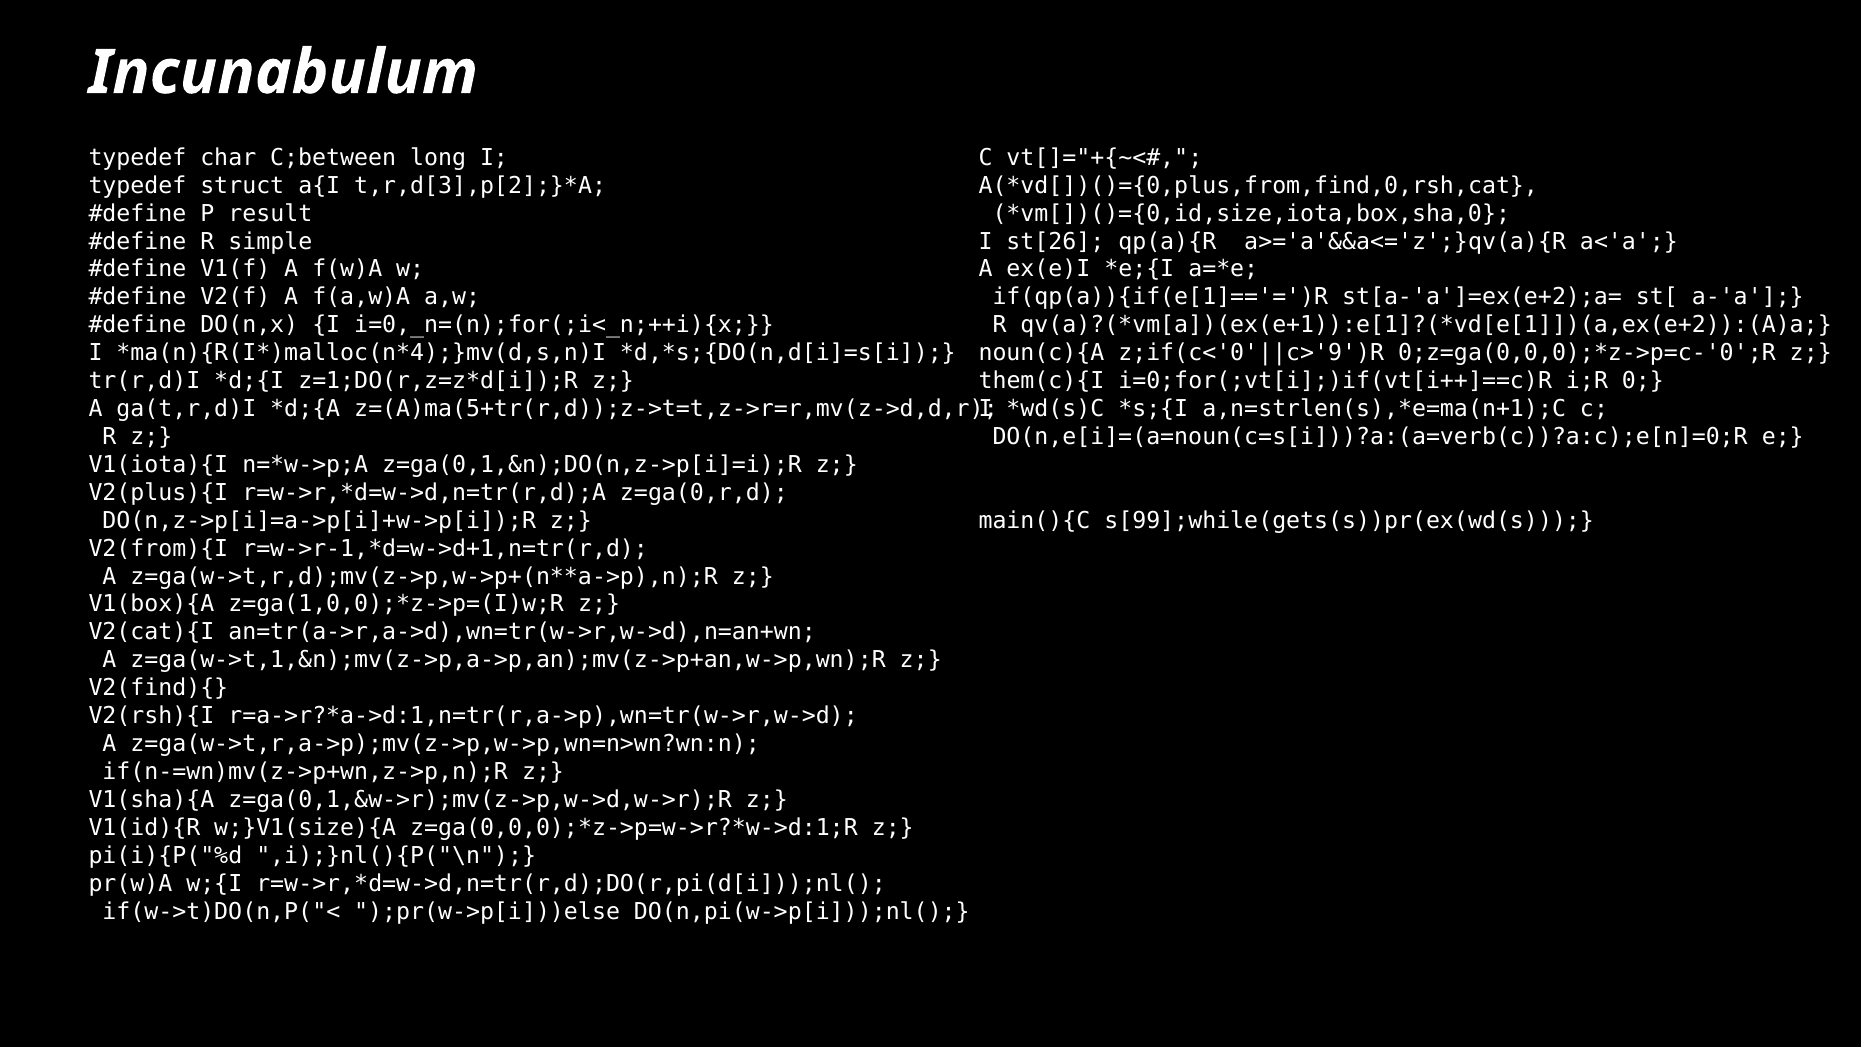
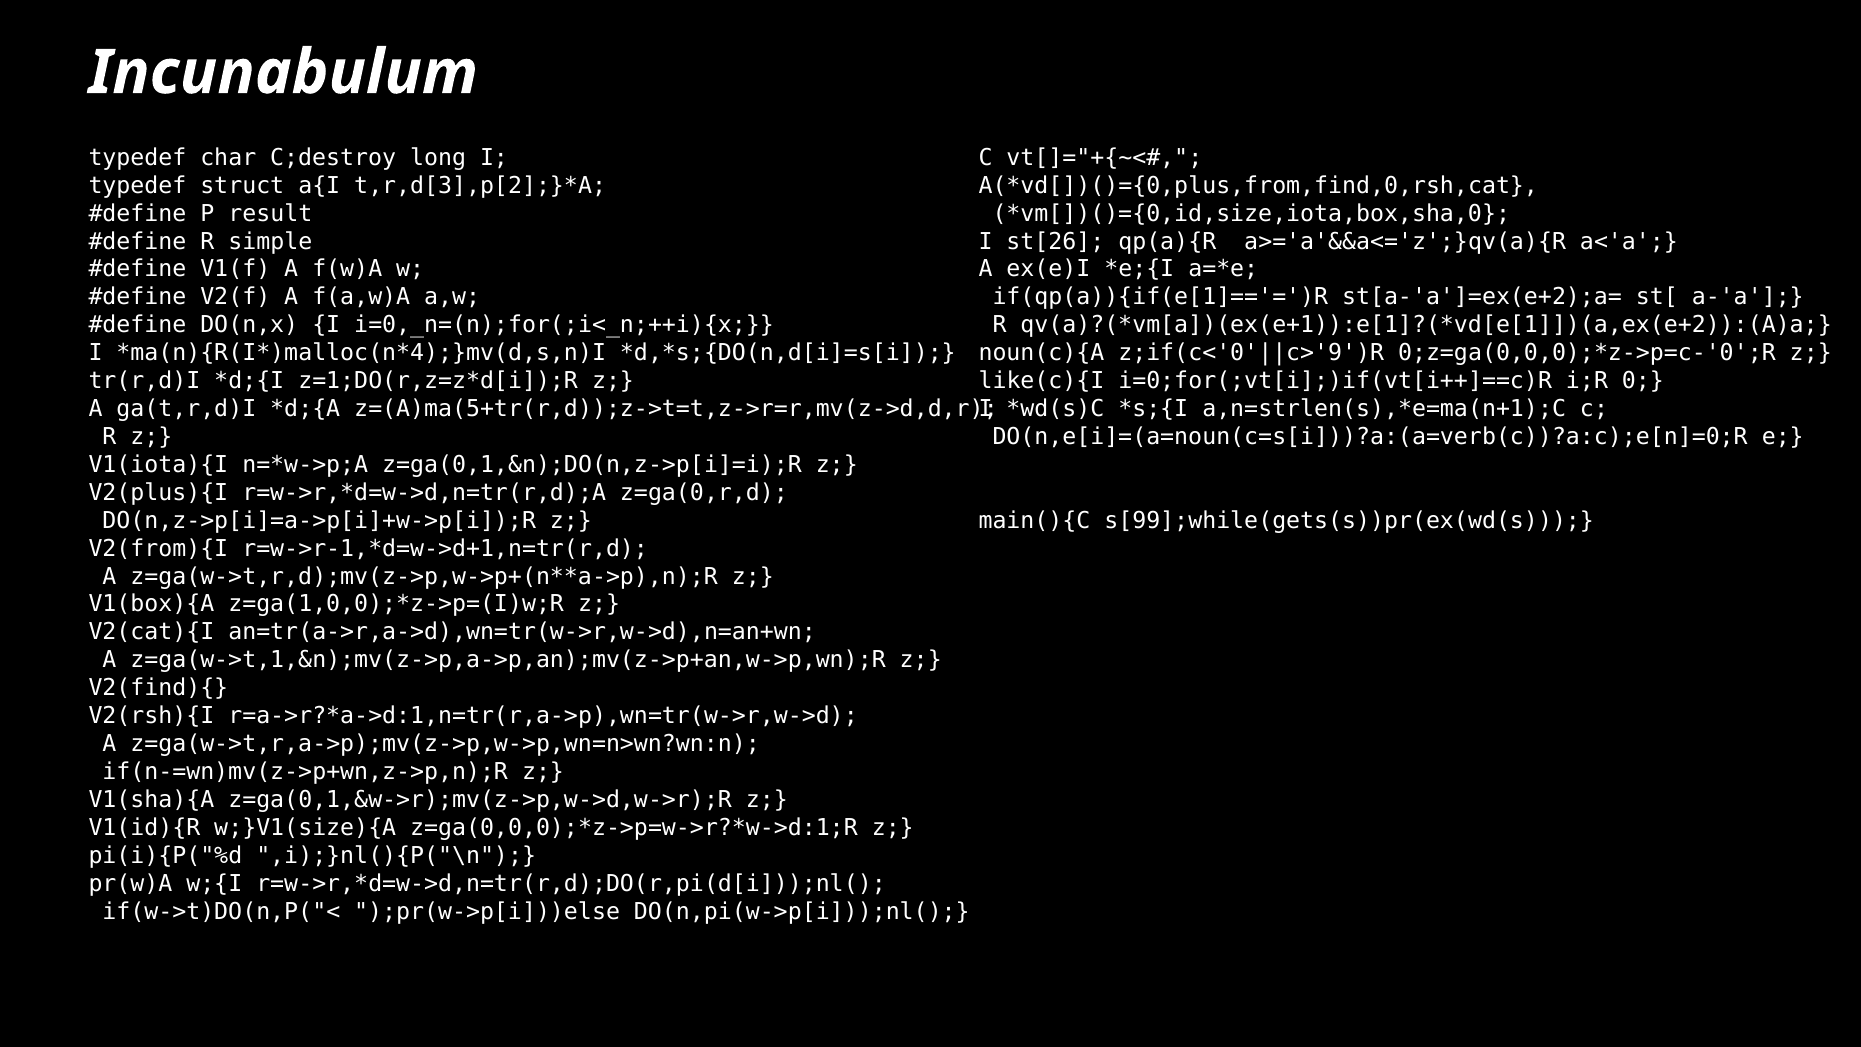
C;between: C;between -> C;destroy
them(c){I: them(c){I -> like(c){I
